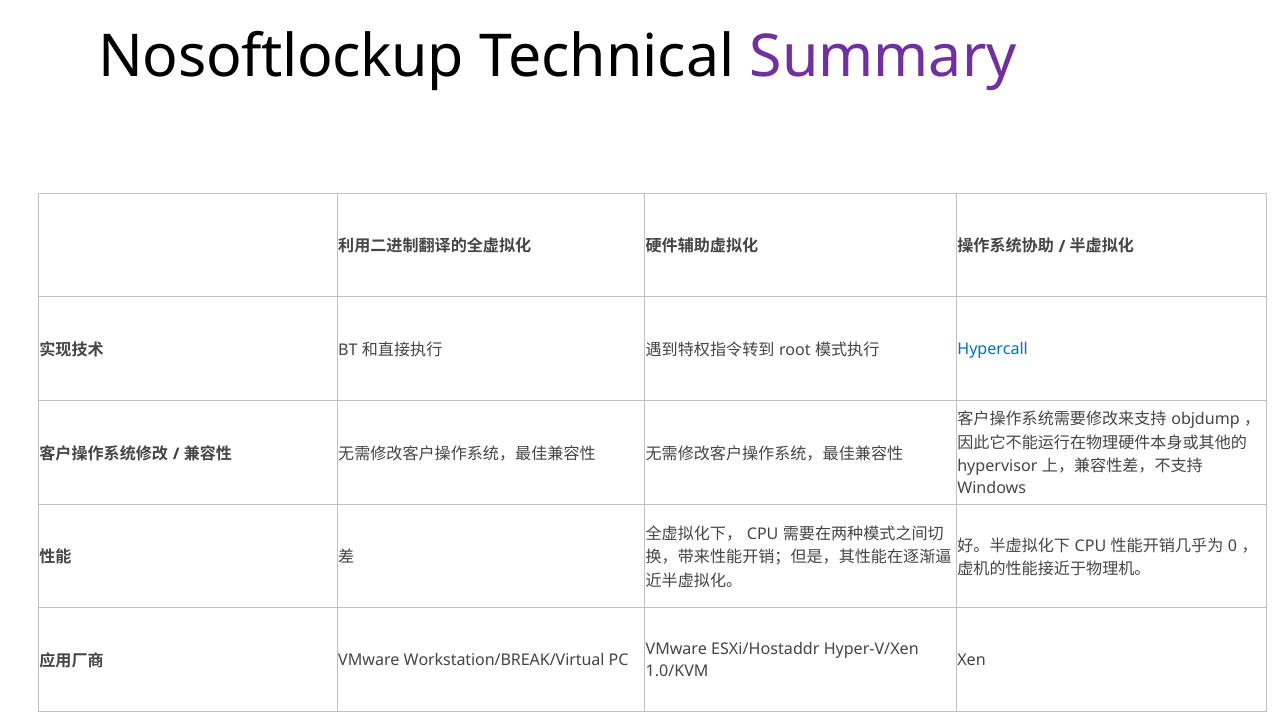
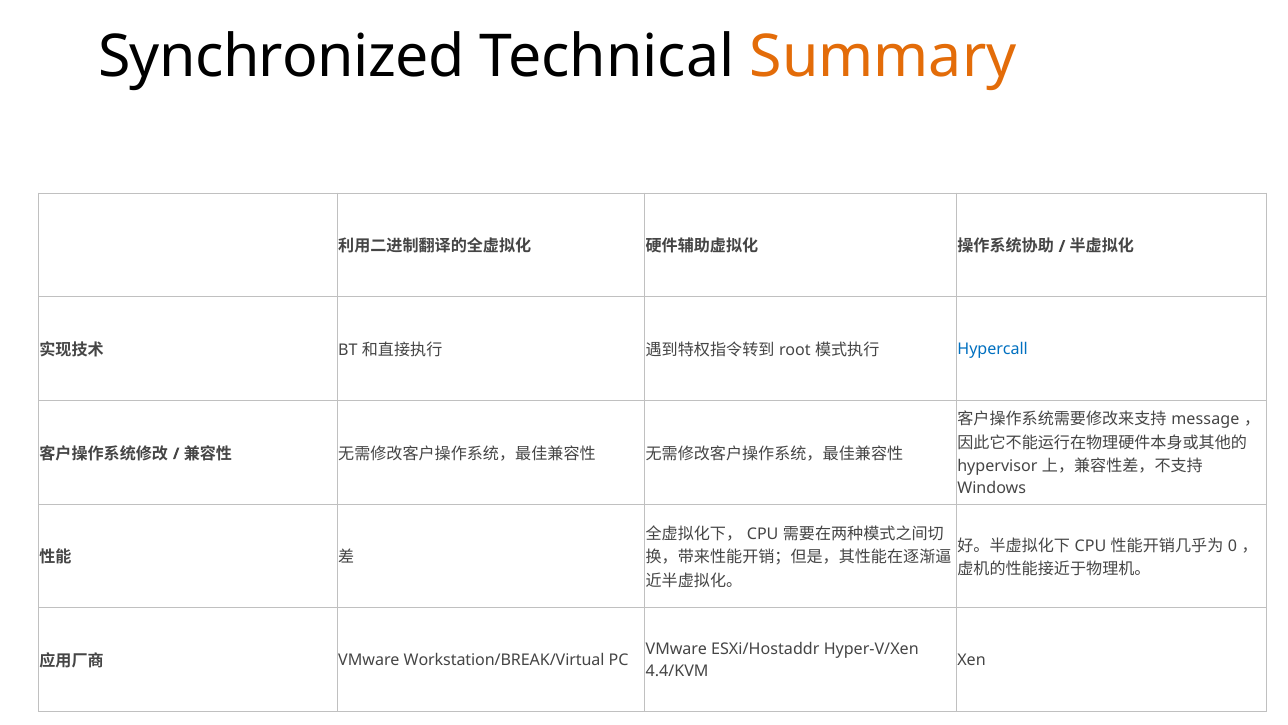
Nosoftlockup: Nosoftlockup -> Synchronized
Summary colour: purple -> orange
objdump: objdump -> message
1.0/KVM: 1.0/KVM -> 4.4/KVM
